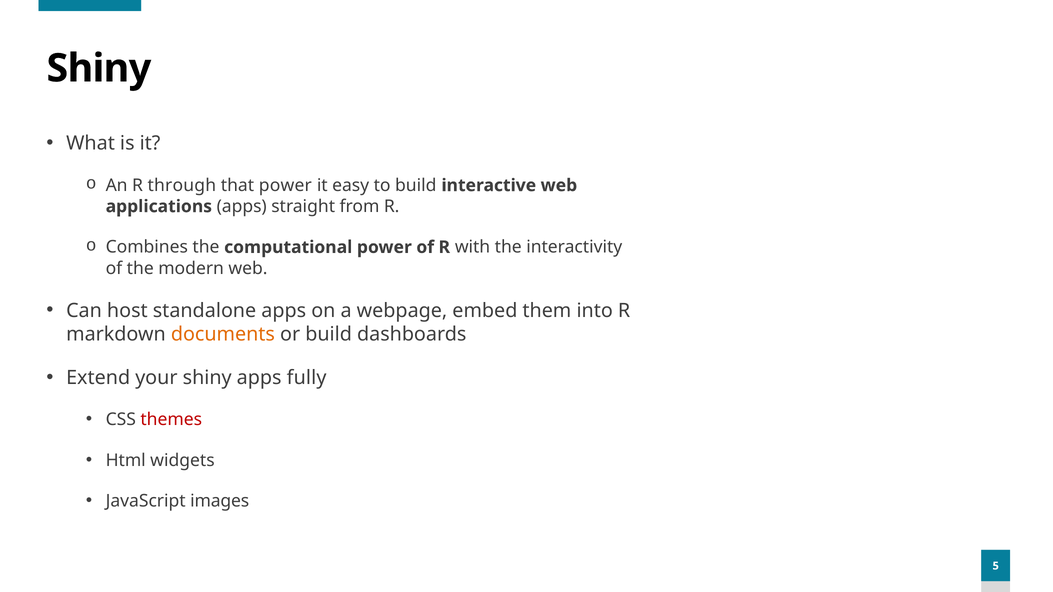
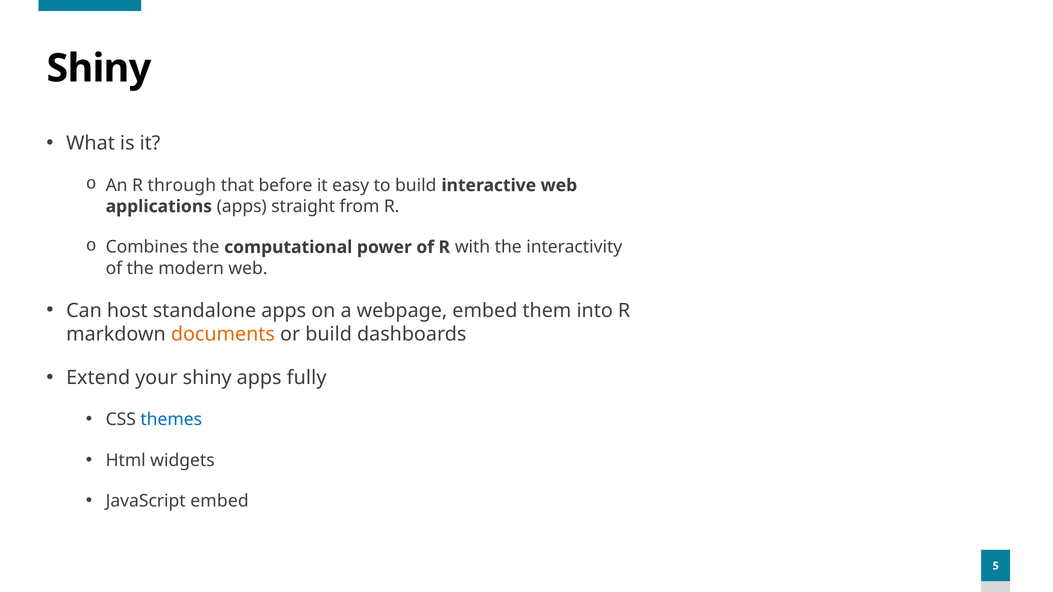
that power: power -> before
themes colour: red -> blue
JavaScript images: images -> embed
